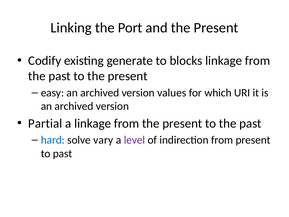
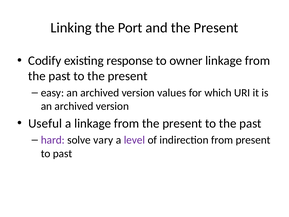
generate: generate -> response
blocks: blocks -> owner
Partial: Partial -> Useful
hard colour: blue -> purple
